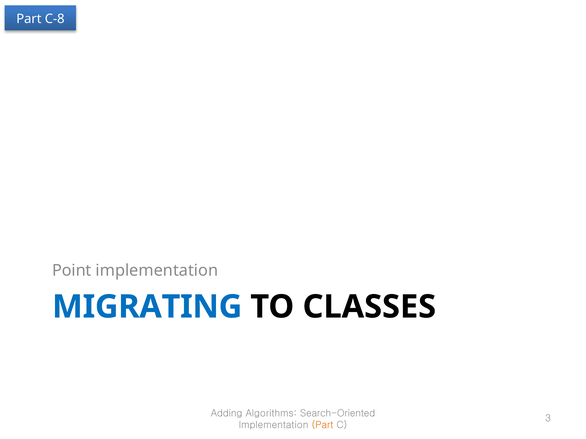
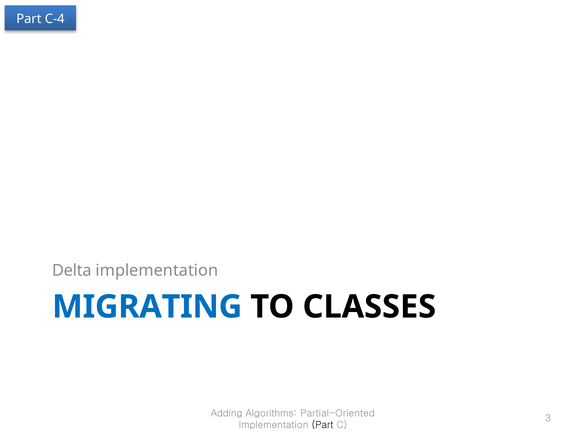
C-8: C-8 -> C-4
Point: Point -> Delta
Search-Oriented: Search-Oriented -> Partial-Oriented
Part at (322, 426) colour: orange -> black
